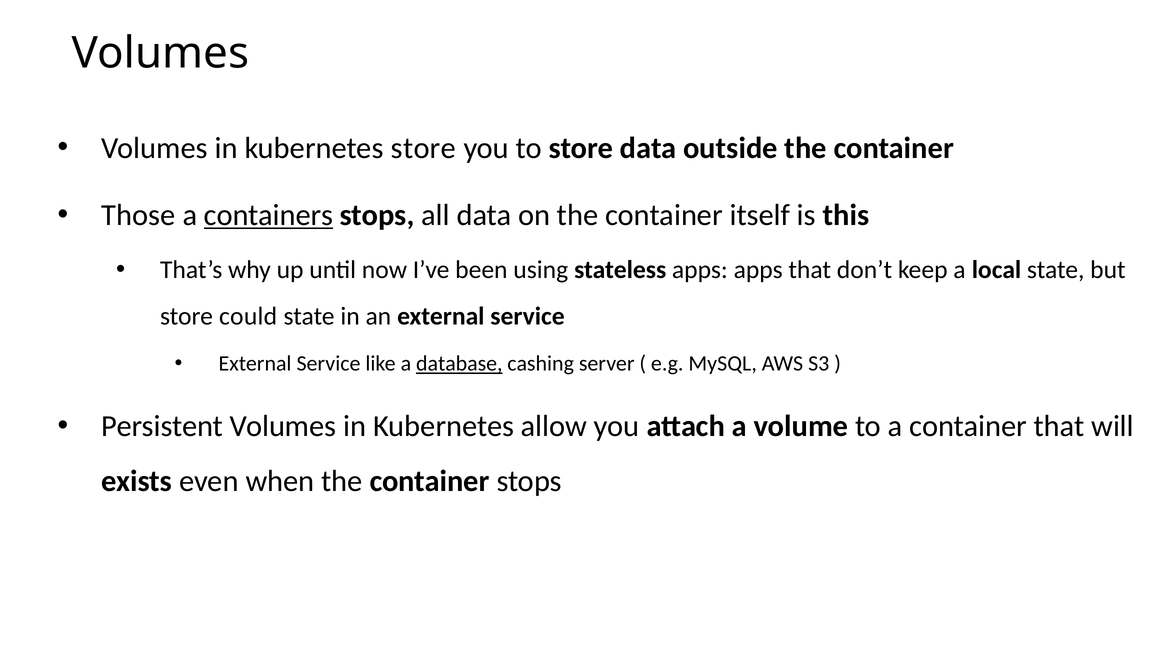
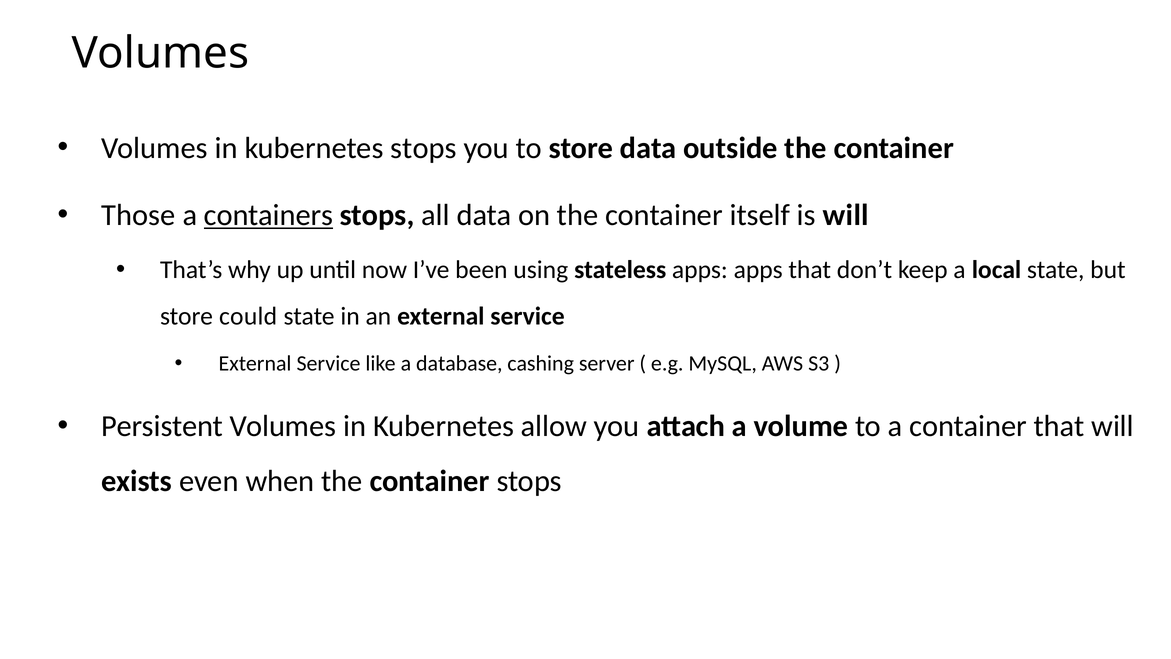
kubernetes store: store -> stops
is this: this -> will
database underline: present -> none
